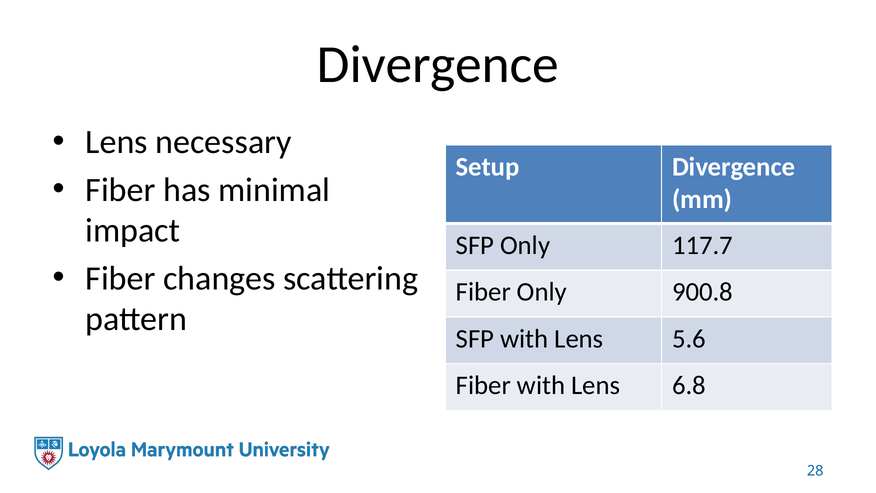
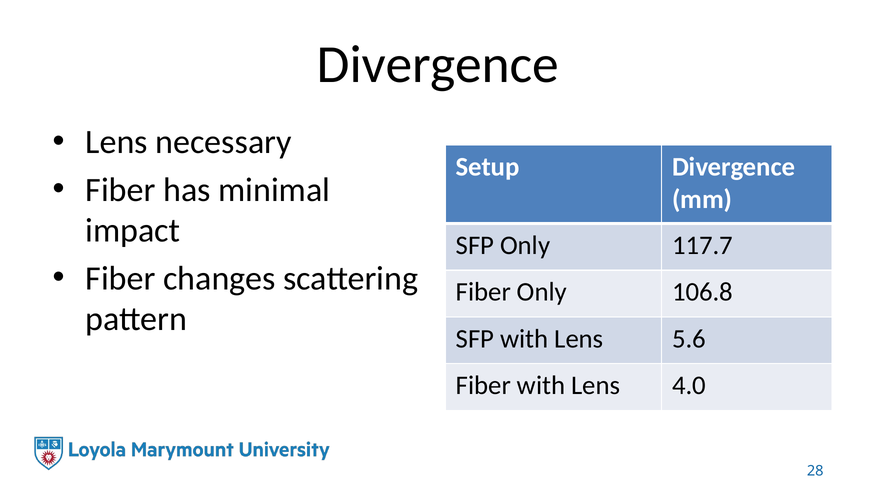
900.8: 900.8 -> 106.8
6.8: 6.8 -> 4.0
